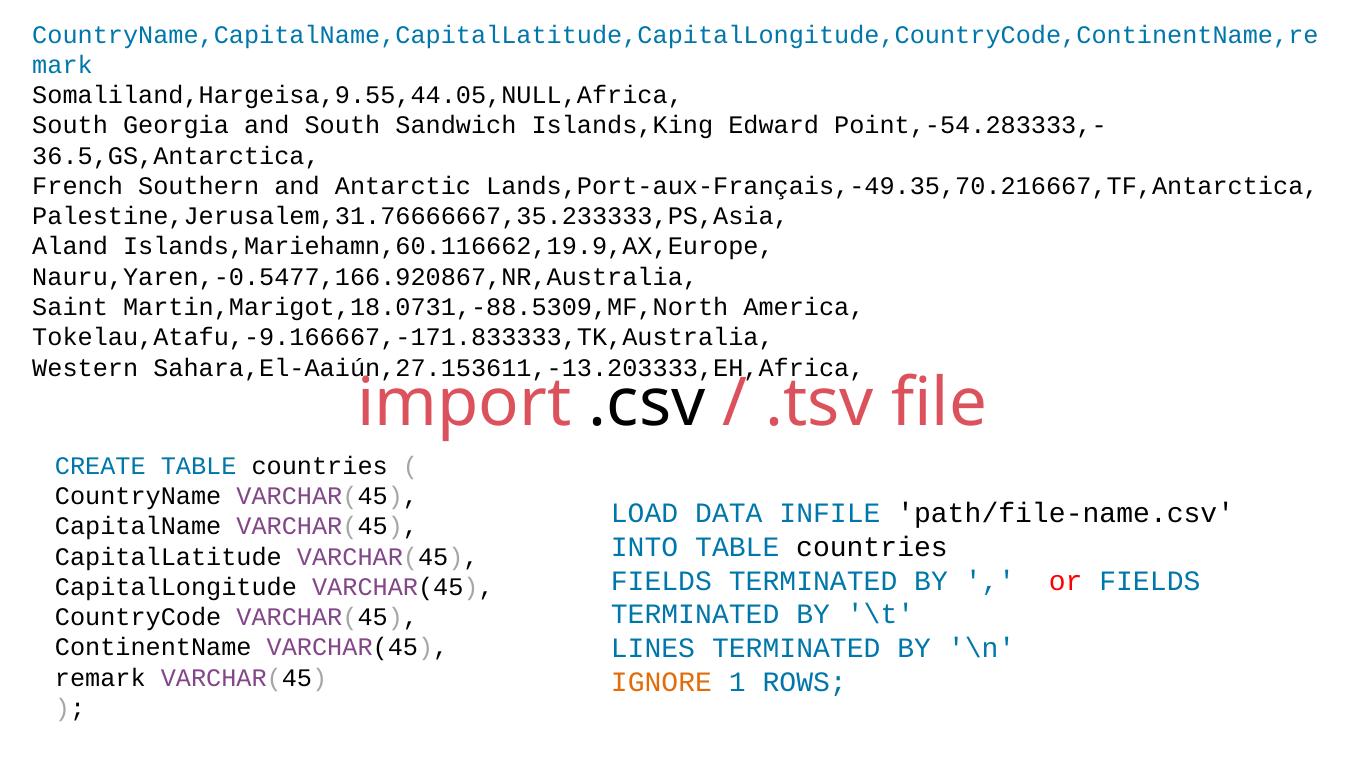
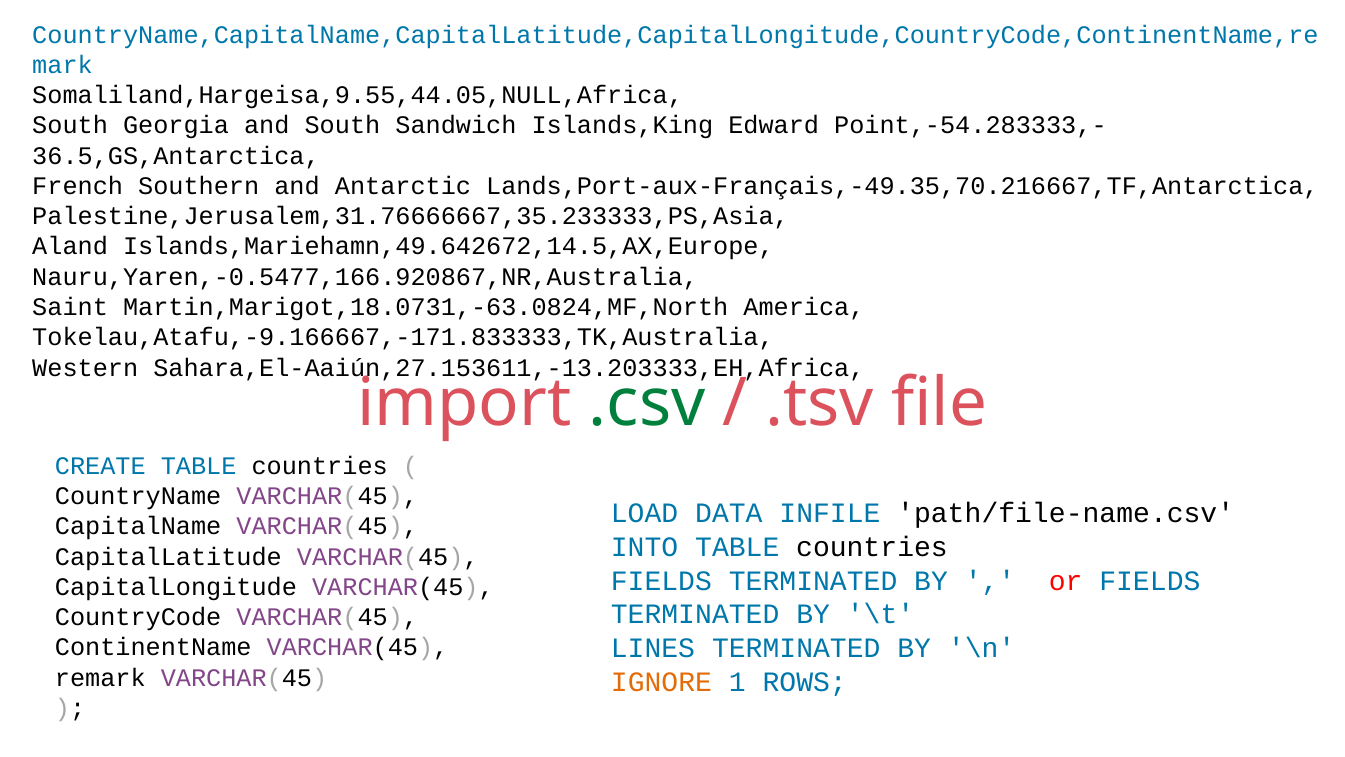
Islands,Mariehamn,60.116662,19.9,AX,Europe: Islands,Mariehamn,60.116662,19.9,AX,Europe -> Islands,Mariehamn,49.642672,14.5,AX,Europe
Martin,Marigot,18.0731,-88.5309,MF,North: Martin,Marigot,18.0731,-88.5309,MF,North -> Martin,Marigot,18.0731,-63.0824,MF,North
.csv colour: black -> green
